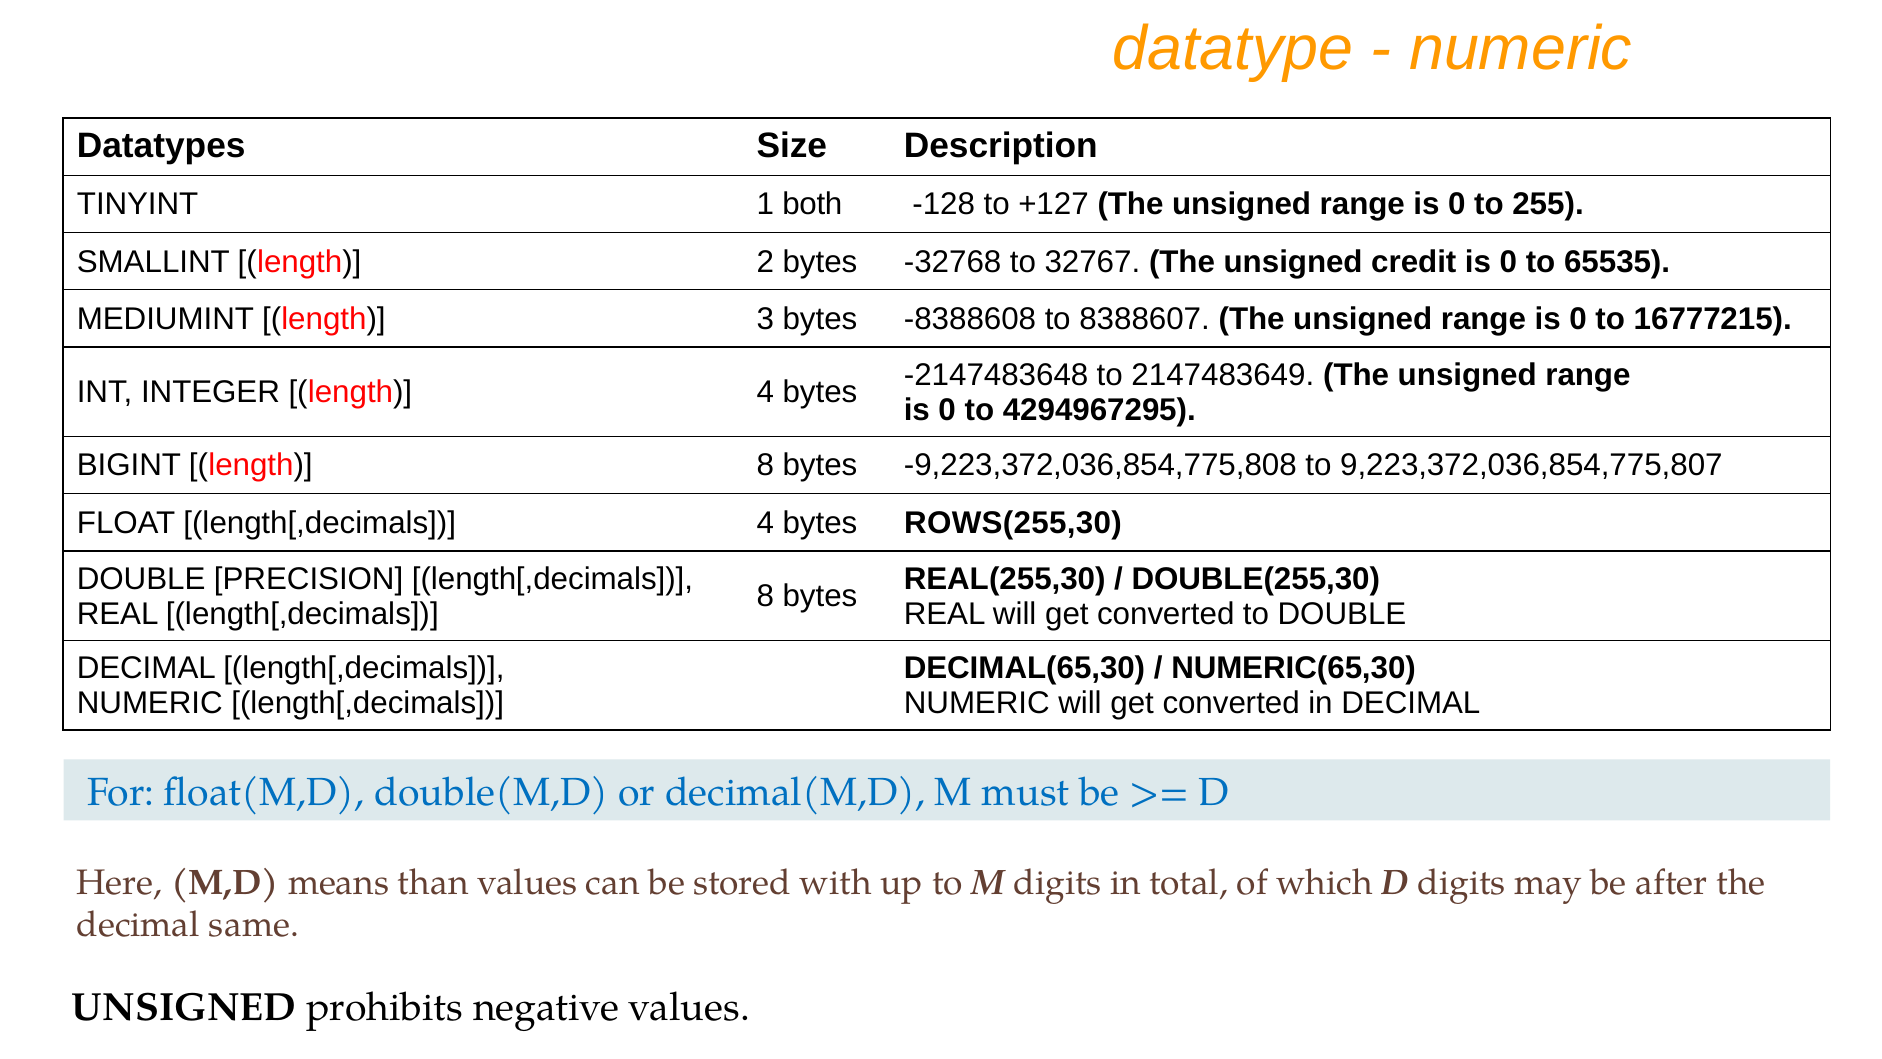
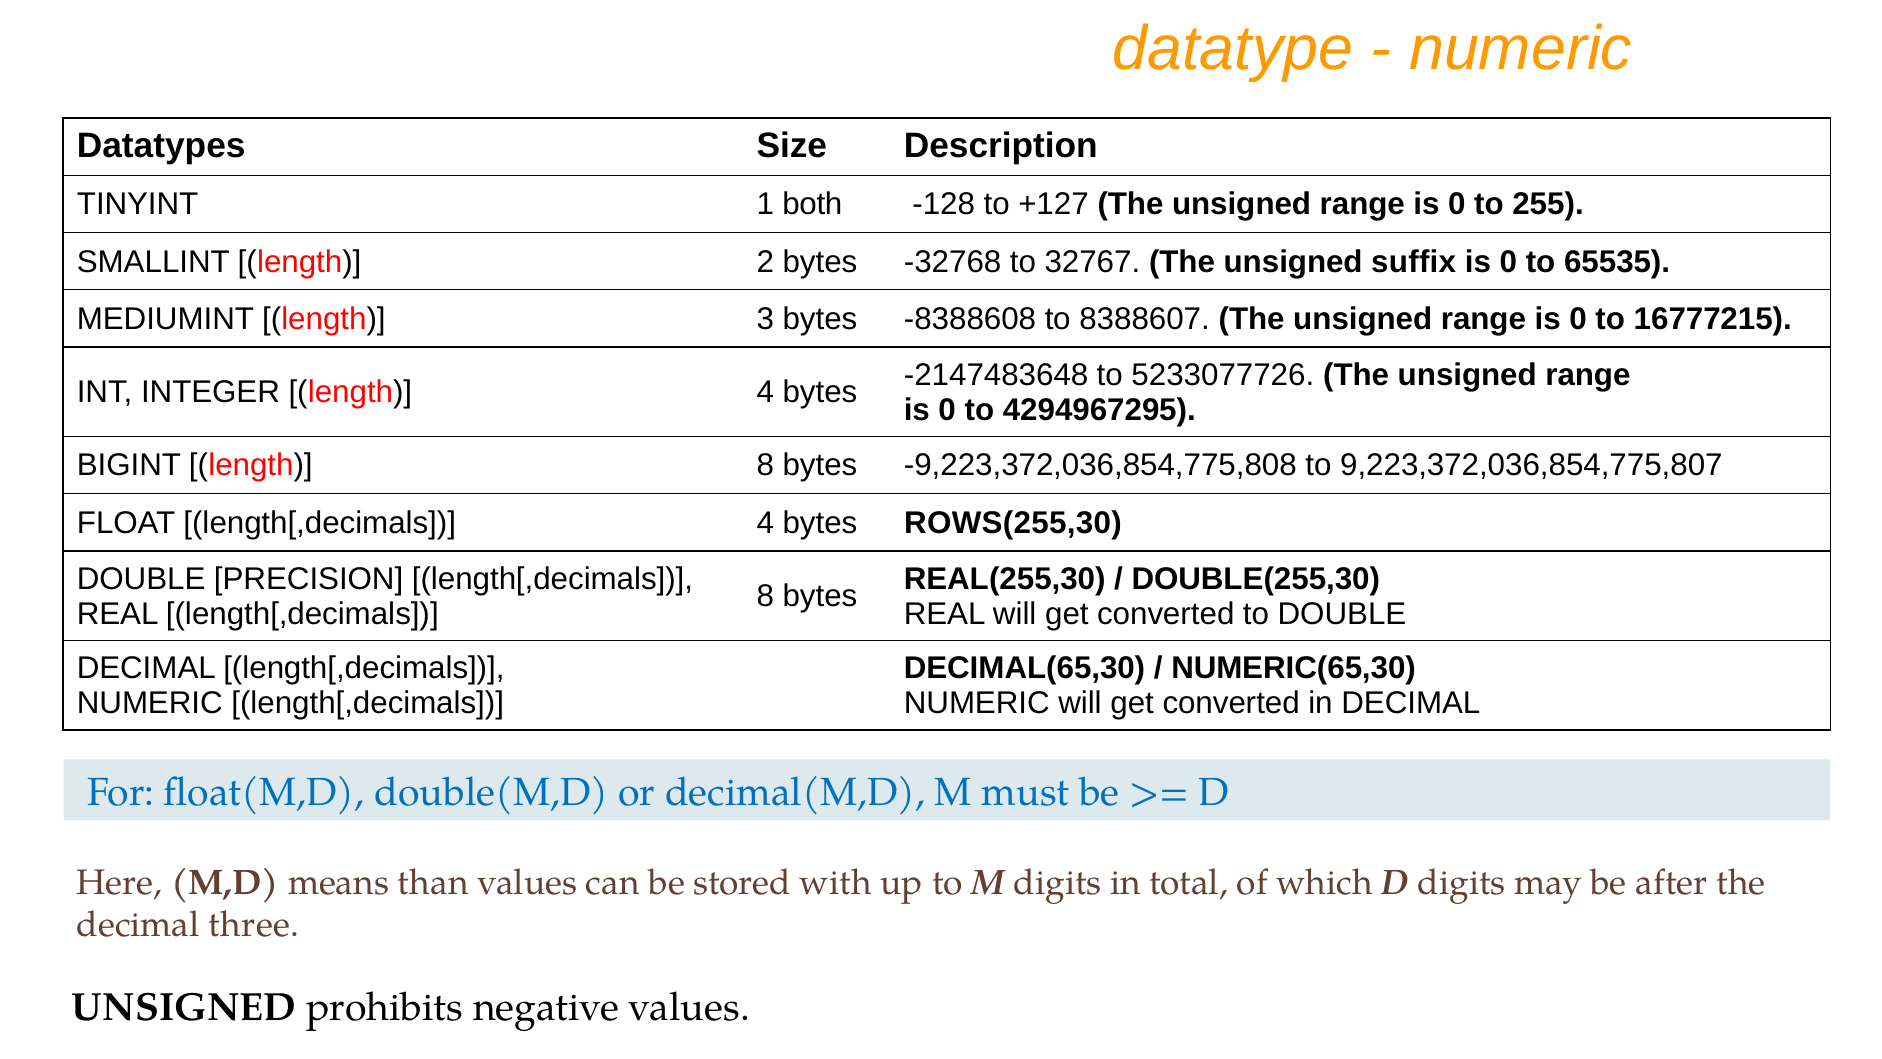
credit: credit -> suffix
2147483649: 2147483649 -> 5233077726
same: same -> three
